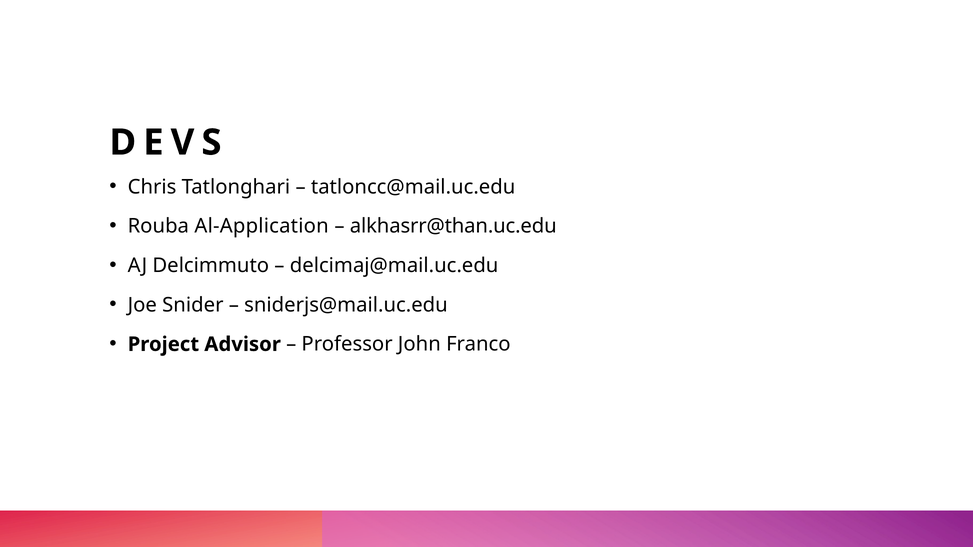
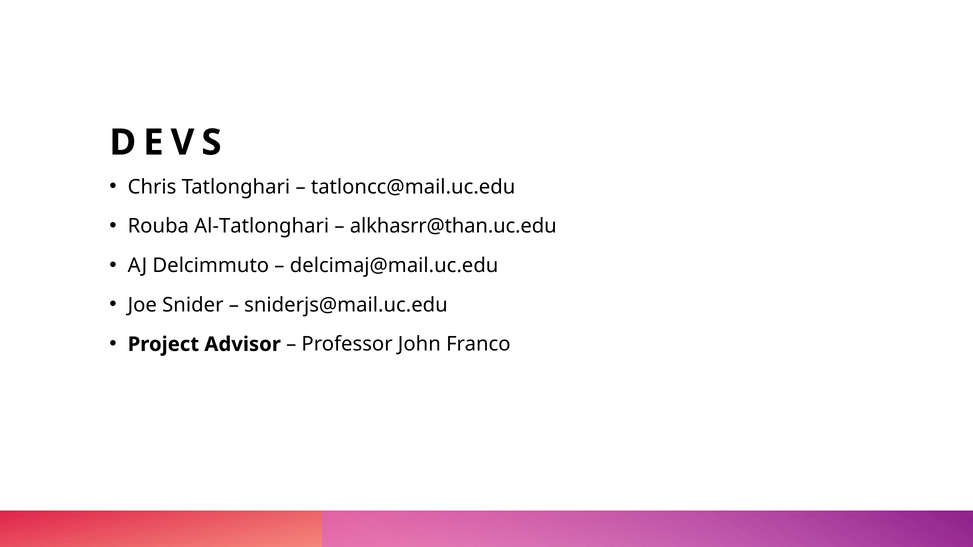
Al-Application: Al-Application -> Al-Tatlonghari
